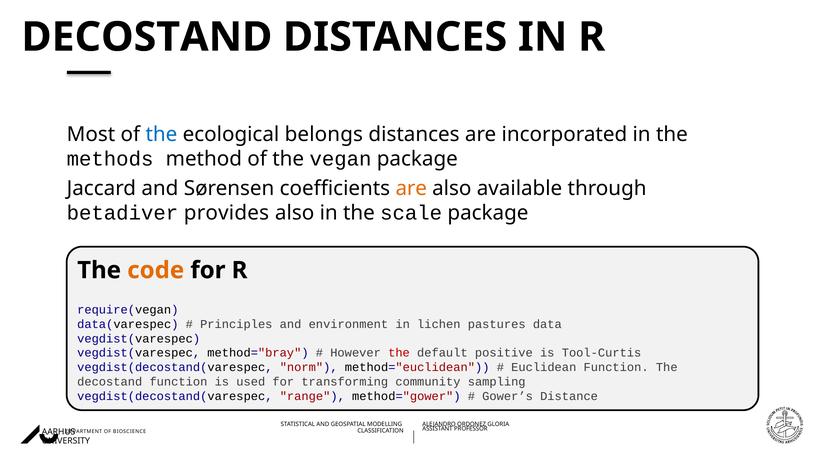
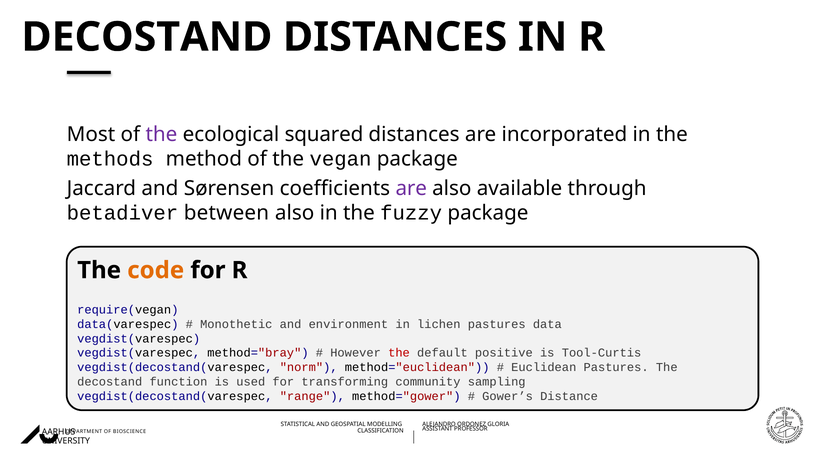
the at (161, 134) colour: blue -> purple
belongs: belongs -> squared
are at (411, 189) colour: orange -> purple
provides: provides -> between
scale: scale -> fuzzy
Principles: Principles -> Monothetic
Euclidean Function: Function -> Pastures
